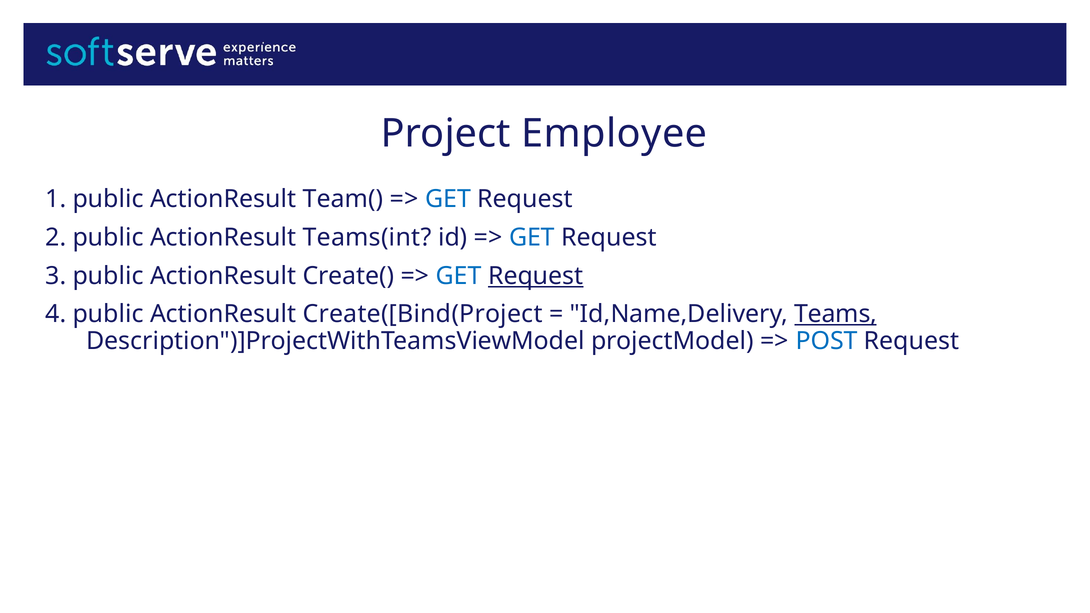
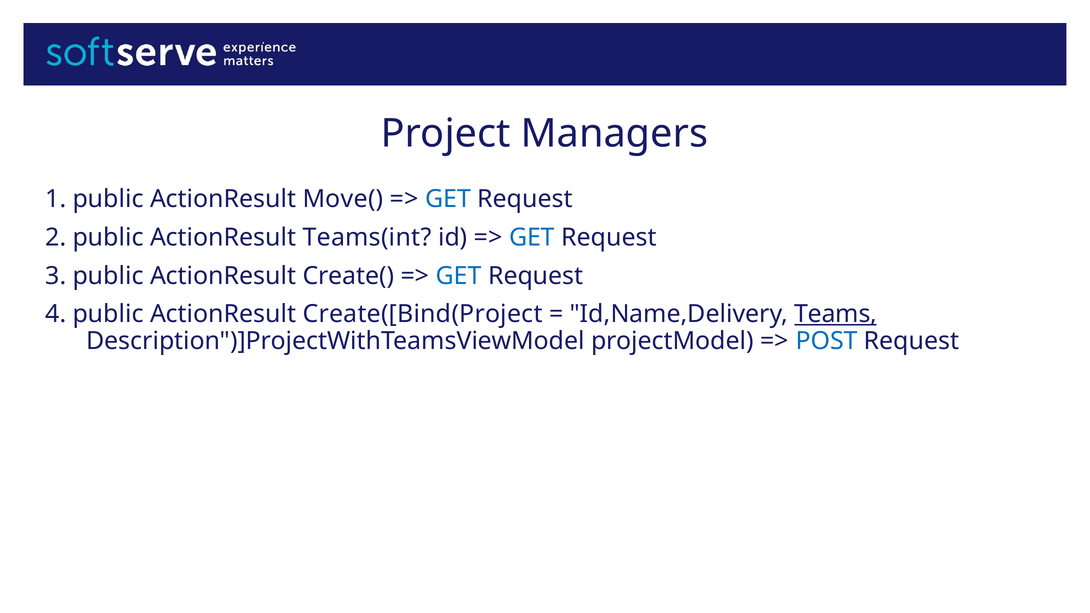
Employee: Employee -> Managers
Team(: Team( -> Move(
Request at (536, 276) underline: present -> none
